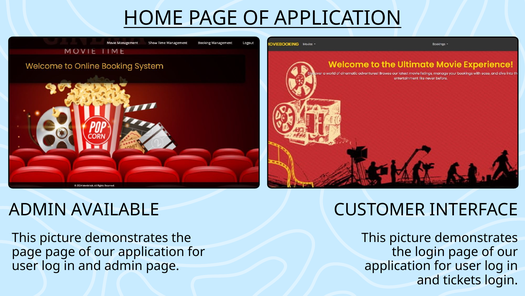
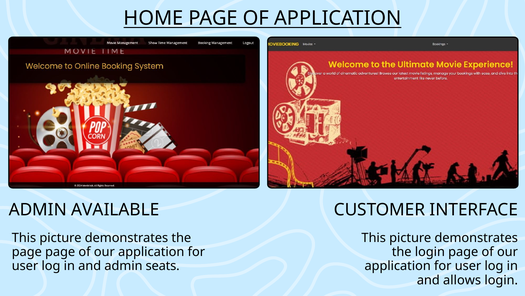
admin page: page -> seats
tickets: tickets -> allows
